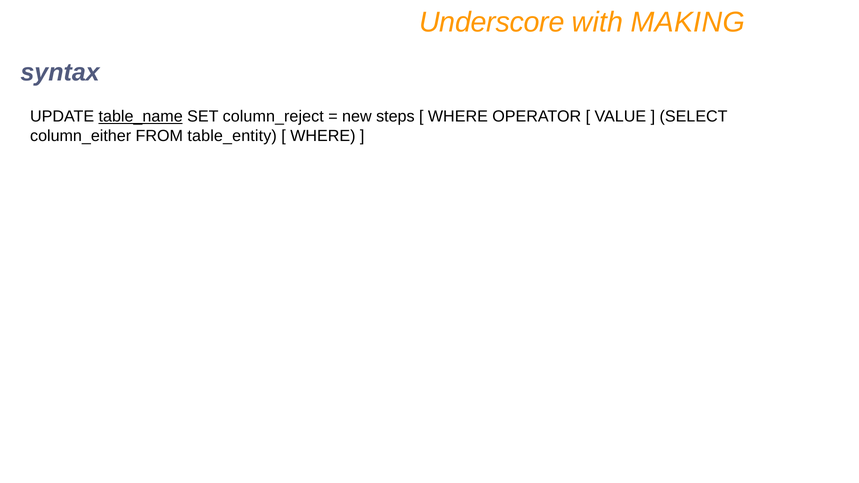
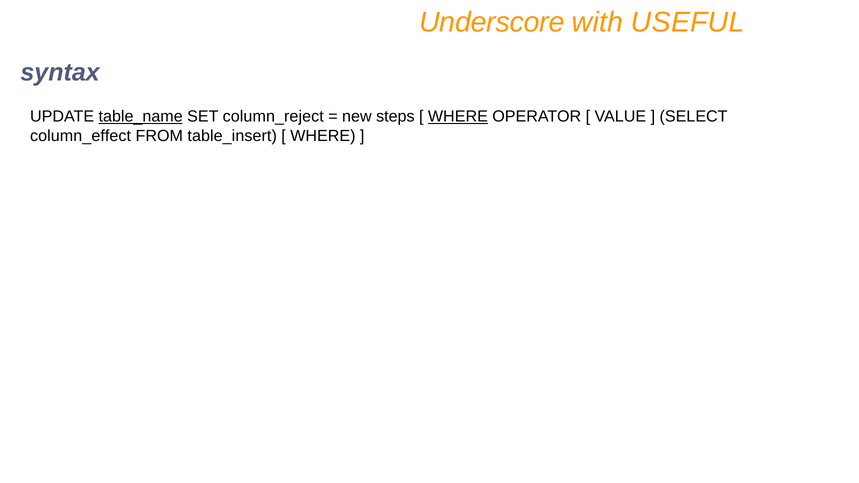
MAKING: MAKING -> USEFUL
WHERE at (458, 117) underline: none -> present
column_either: column_either -> column_effect
table_entity: table_entity -> table_insert
